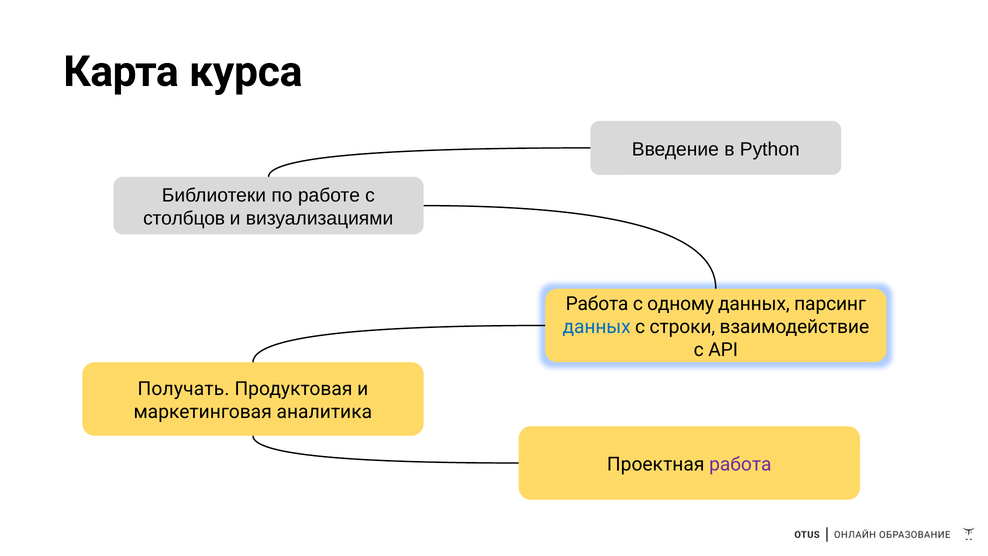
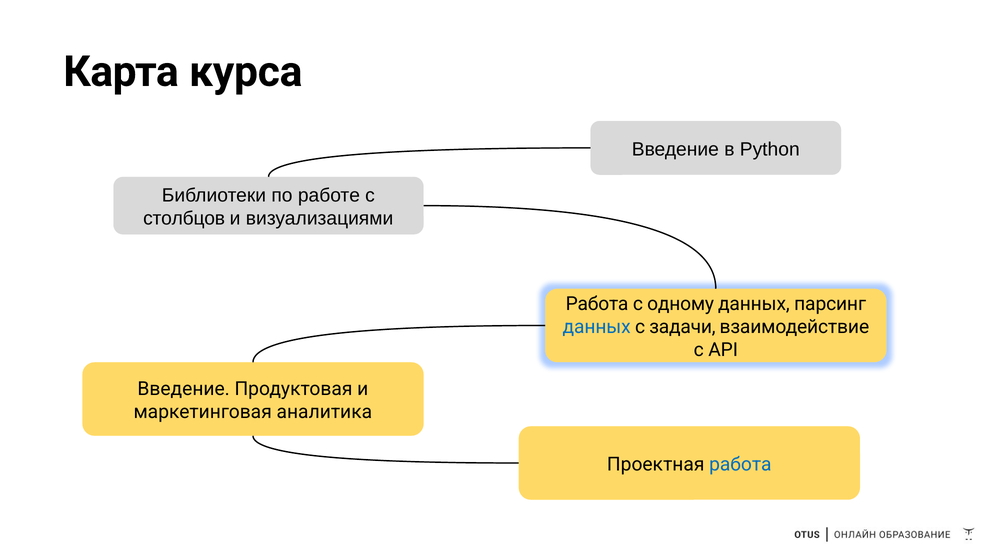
строки: строки -> задачи
Получать at (184, 389): Получать -> Введение
работа at (740, 464) colour: purple -> blue
